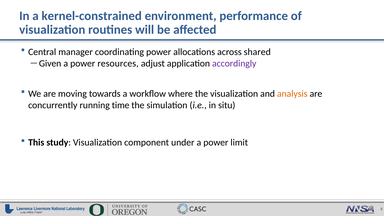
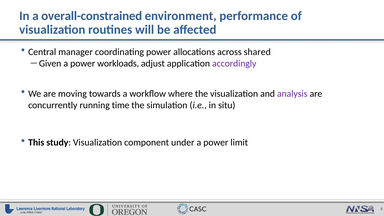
kernel-constrained: kernel-constrained -> overall-constrained
resources: resources -> workloads
analysis colour: orange -> purple
